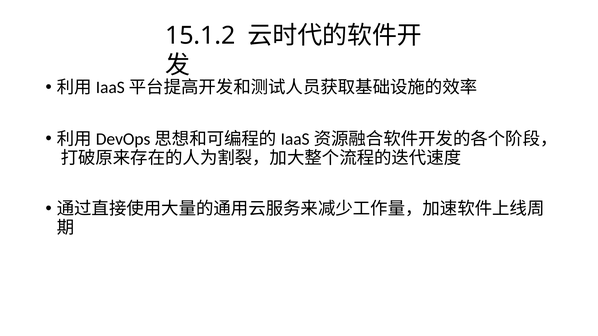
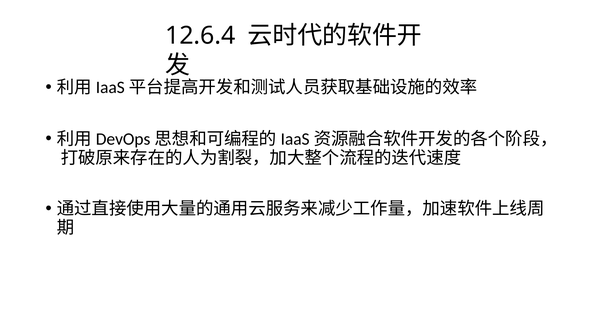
15.1.2: 15.1.2 -> 12.6.4
